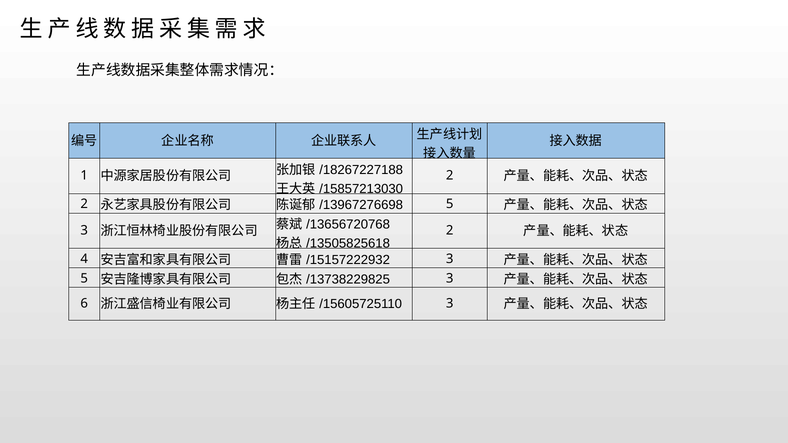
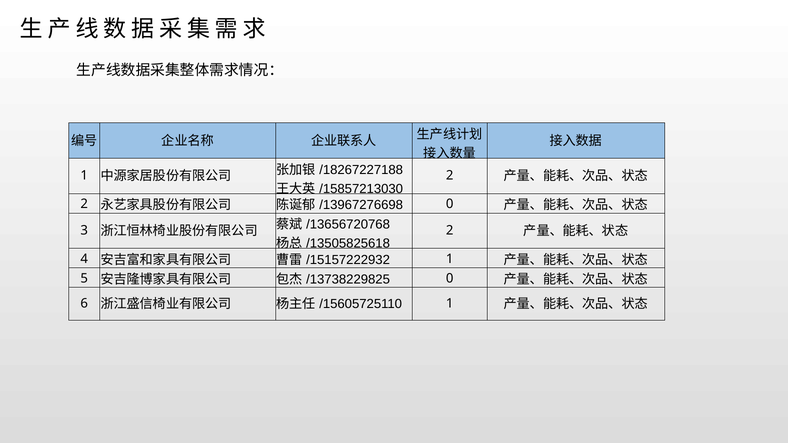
5 at (450, 204): 5 -> 0
3 at (450, 259): 3 -> 1
3 at (450, 278): 3 -> 0
3 at (450, 304): 3 -> 1
